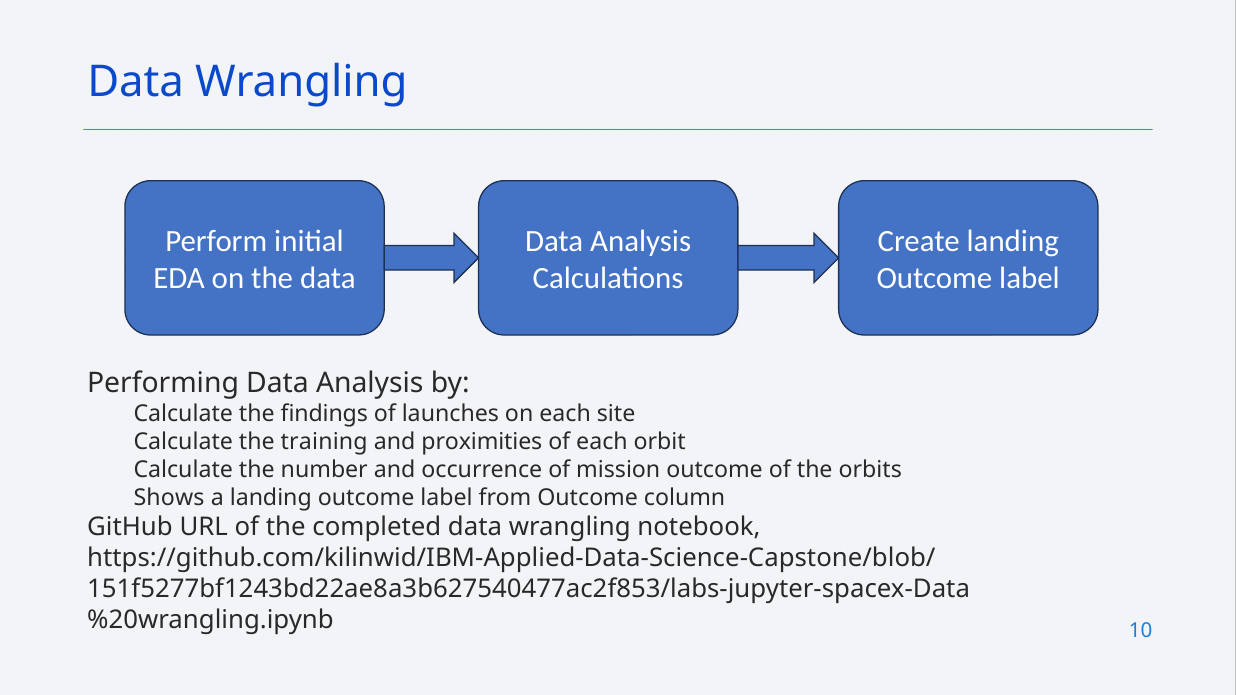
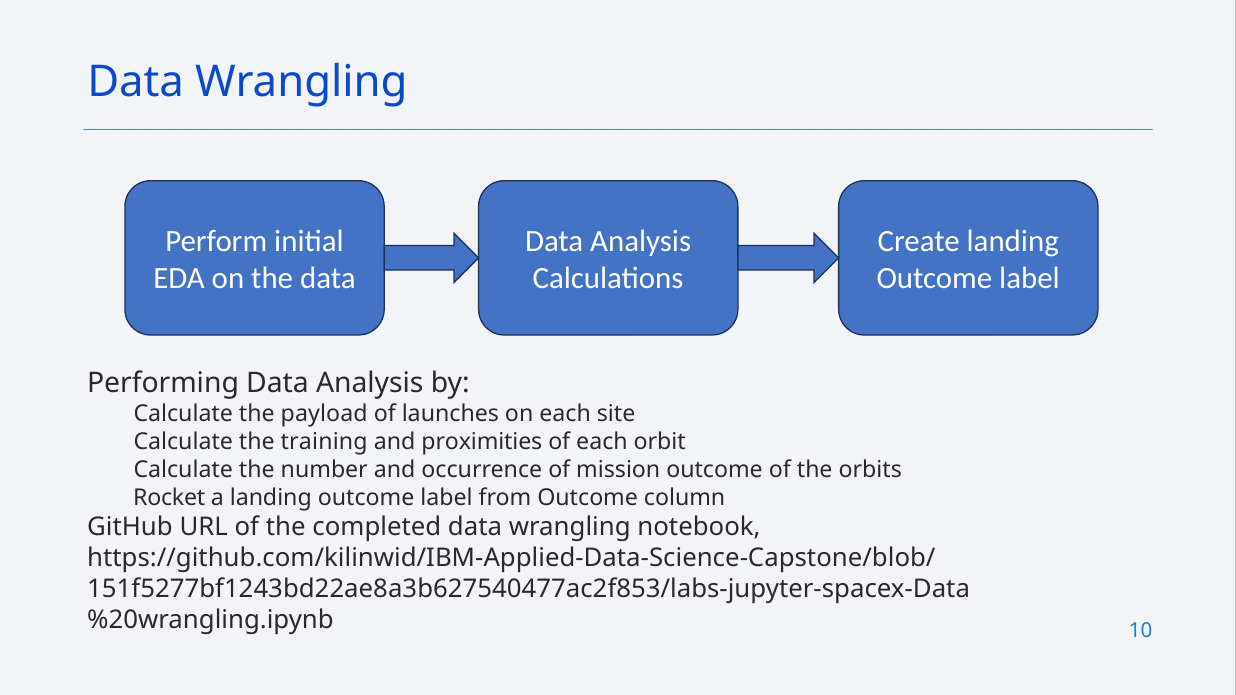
findings: findings -> payload
Shows: Shows -> Rocket
